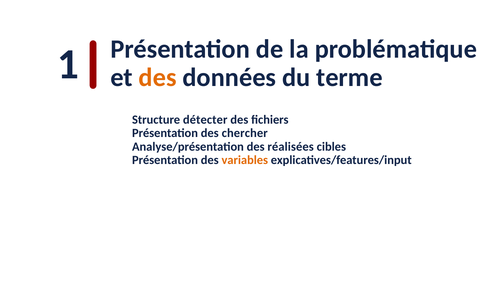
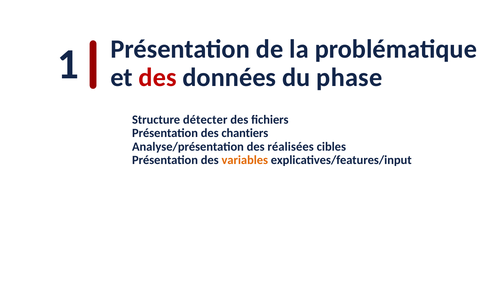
des at (158, 77) colour: orange -> red
terme: terme -> phase
chercher: chercher -> chantiers
